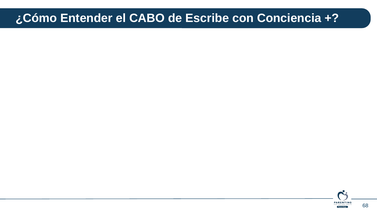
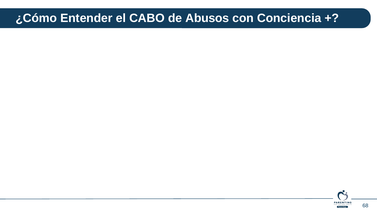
Escribe: Escribe -> Abusos
